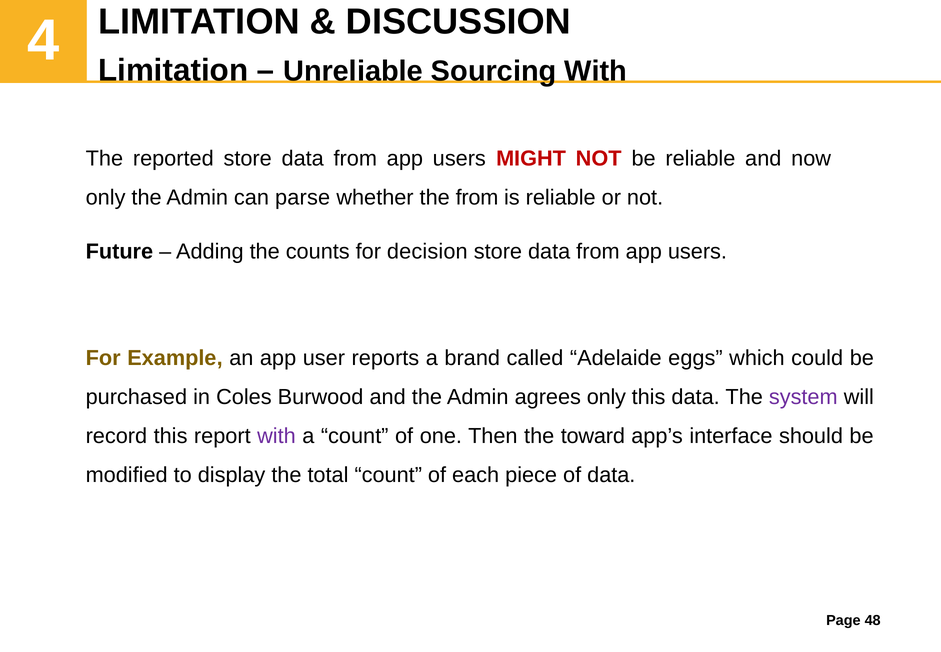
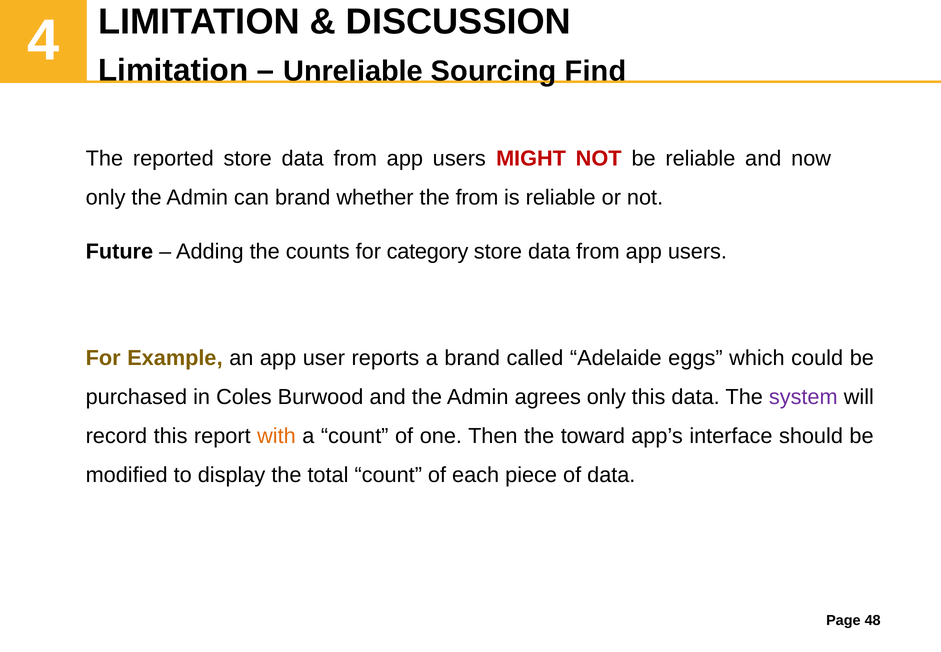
Sourcing With: With -> Find
can parse: parse -> brand
decision: decision -> category
with at (276, 436) colour: purple -> orange
